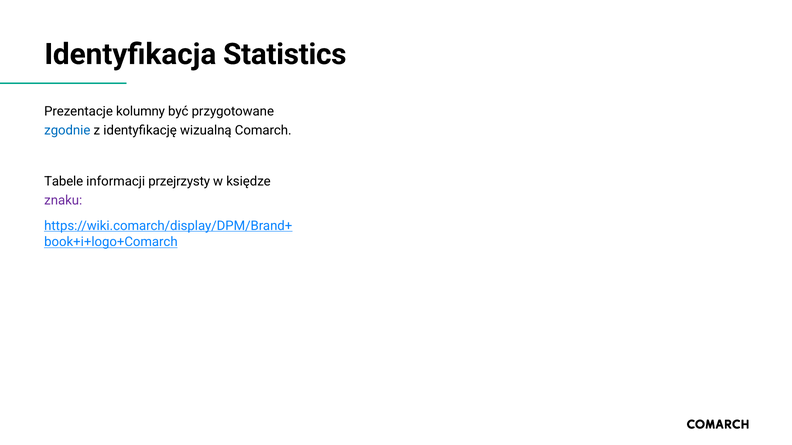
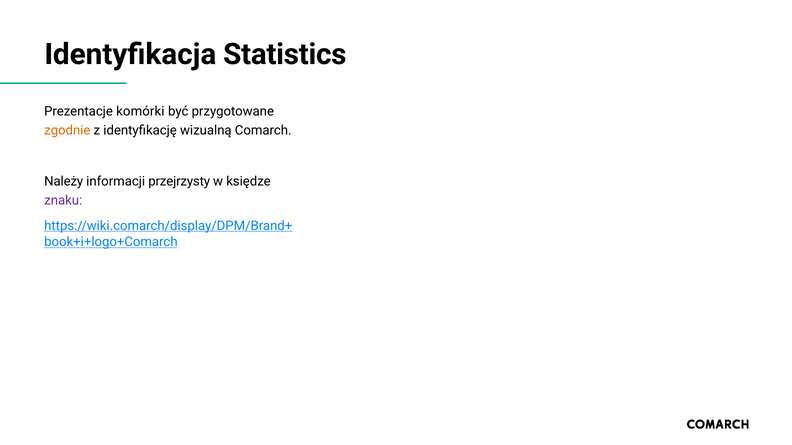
kolumny: kolumny -> komórki
zgodnie colour: blue -> orange
Tabele: Tabele -> Należy
